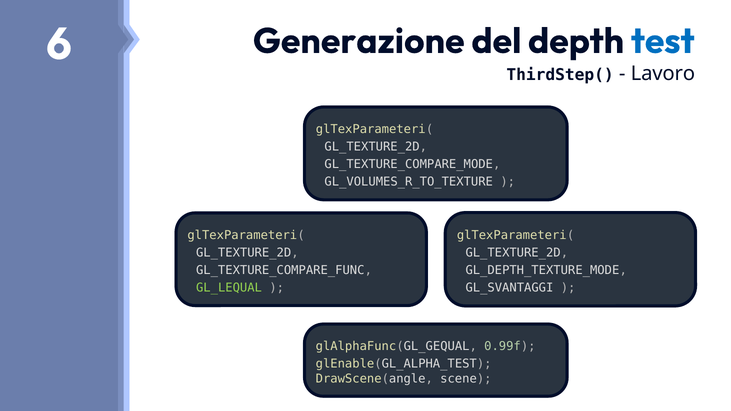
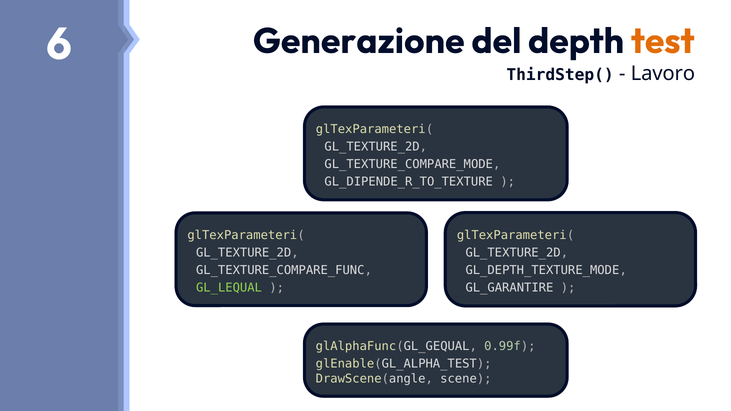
test colour: blue -> orange
GL_VOLUMES_R_TO_TEXTURE: GL_VOLUMES_R_TO_TEXTURE -> GL_DIPENDE_R_TO_TEXTURE
GL_SVANTAGGI: GL_SVANTAGGI -> GL_GARANTIRE
